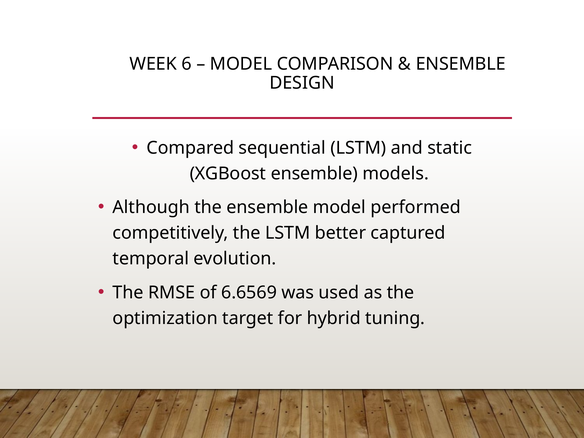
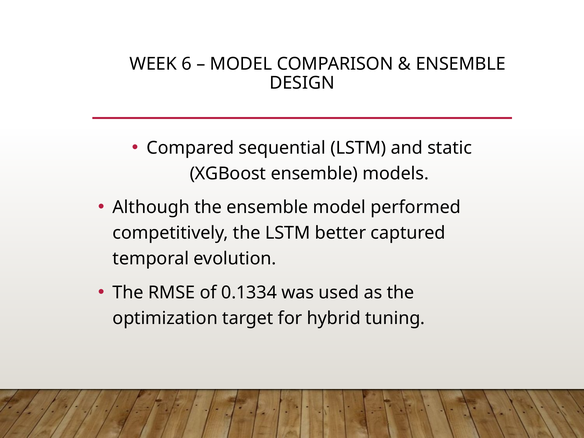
6.6569: 6.6569 -> 0.1334
